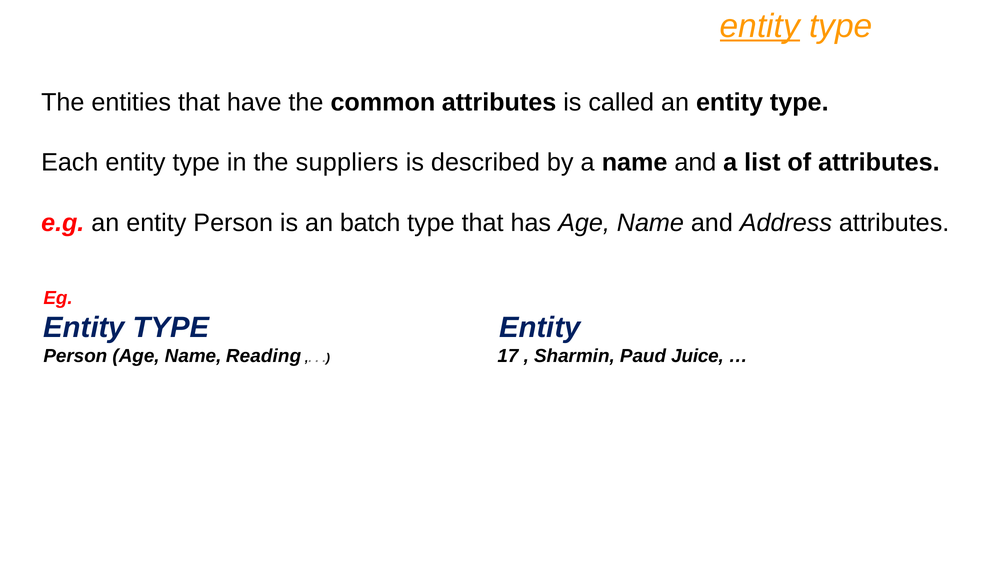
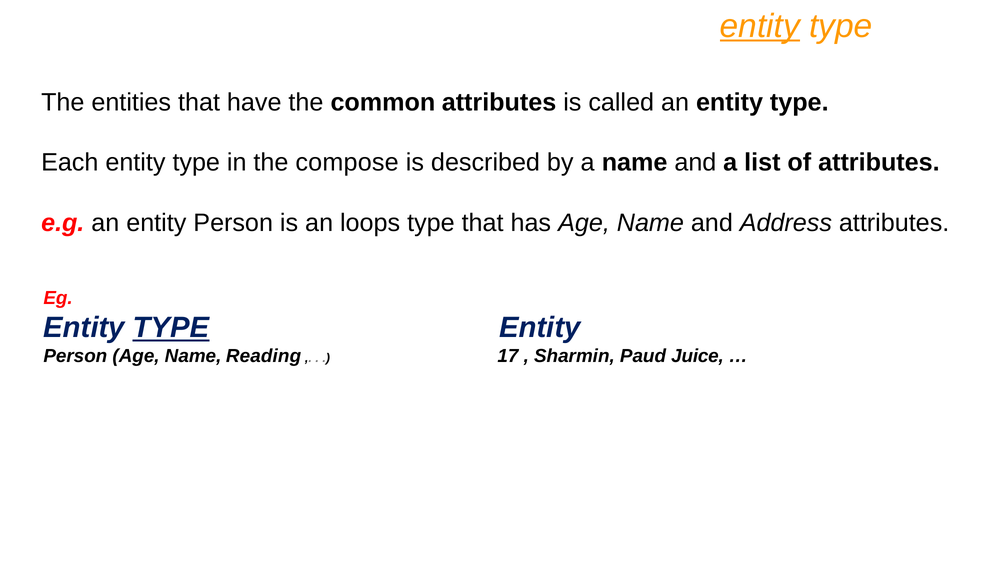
suppliers: suppliers -> compose
batch: batch -> loops
TYPE at (171, 328) underline: none -> present
